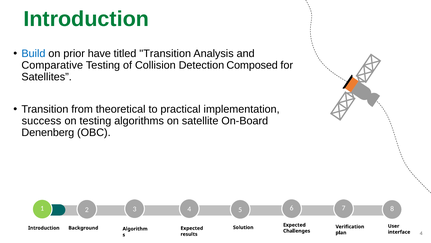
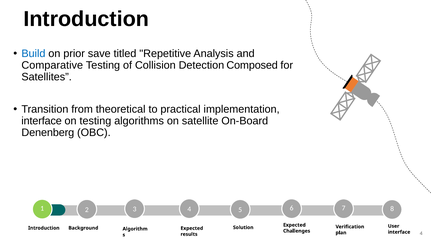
Introduction at (86, 19) colour: green -> black
have: have -> save
titled Transition: Transition -> Repetitive
success at (41, 121): success -> interface
